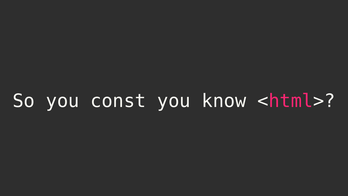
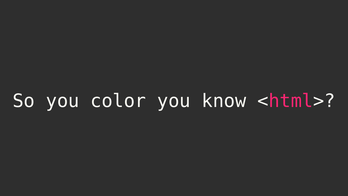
const: const -> color
